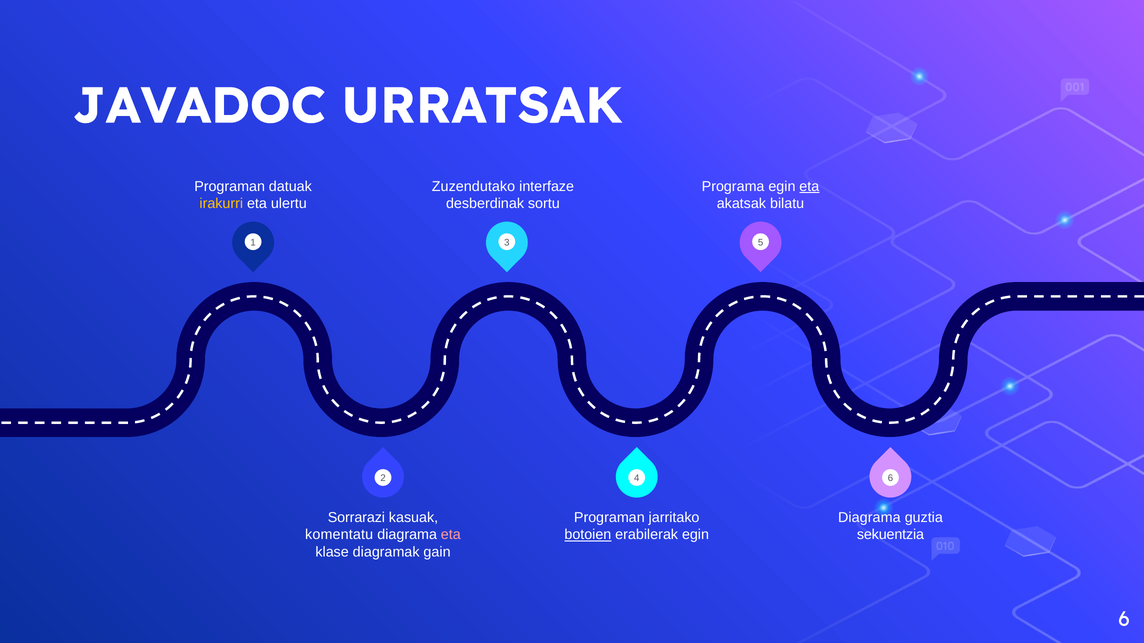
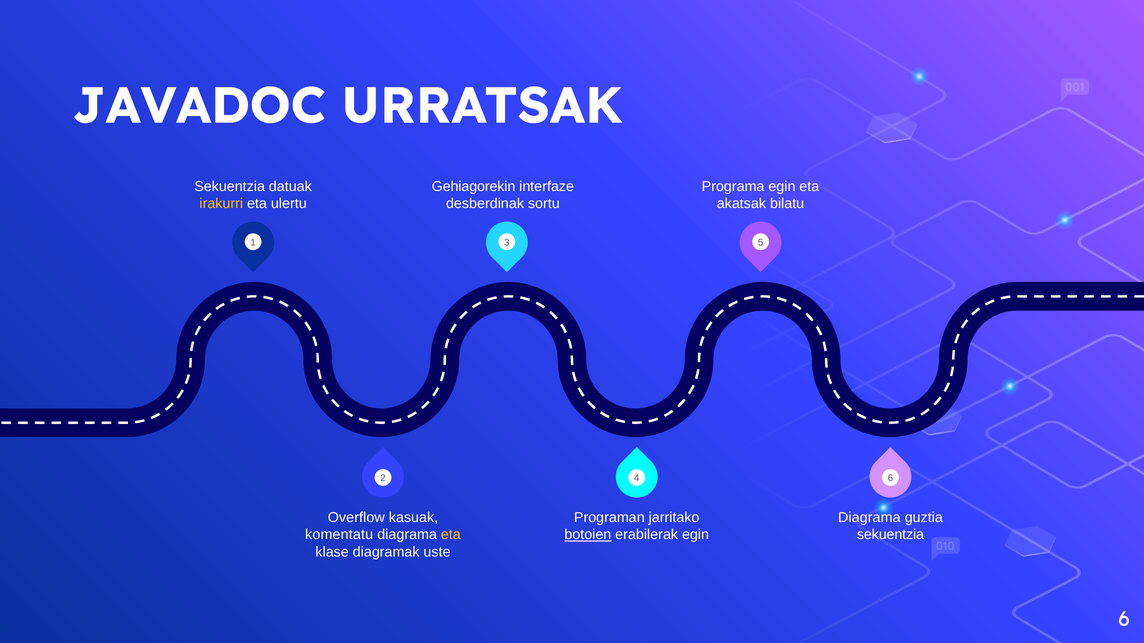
Programan at (230, 187): Programan -> Sekuentzia
Zuzendutako: Zuzendutako -> Gehiagorekin
eta at (809, 187) underline: present -> none
Sorrarazi: Sorrarazi -> Overflow
eta at (451, 535) colour: pink -> yellow
gain: gain -> uste
